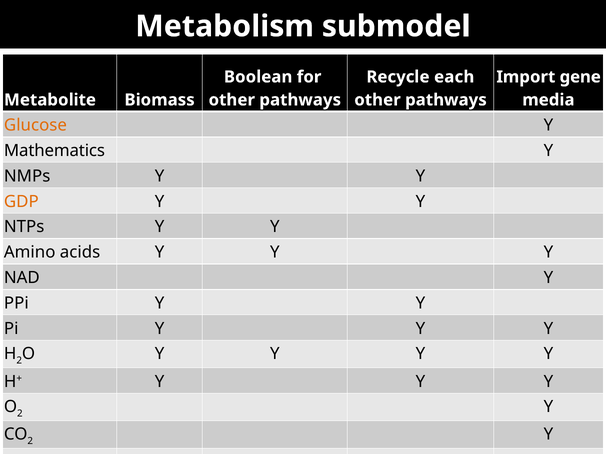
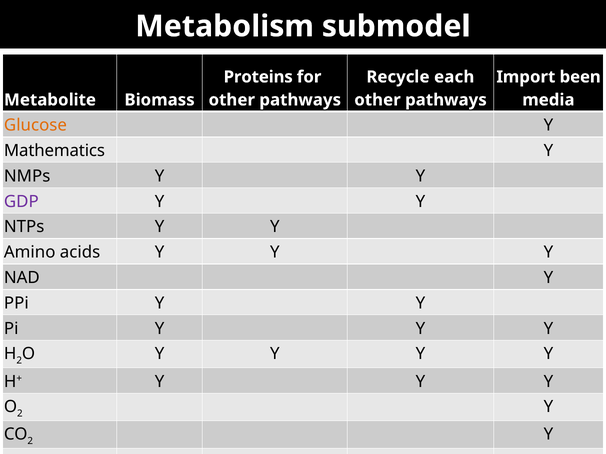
Boolean: Boolean -> Proteins
gene: gene -> been
GDP colour: orange -> purple
